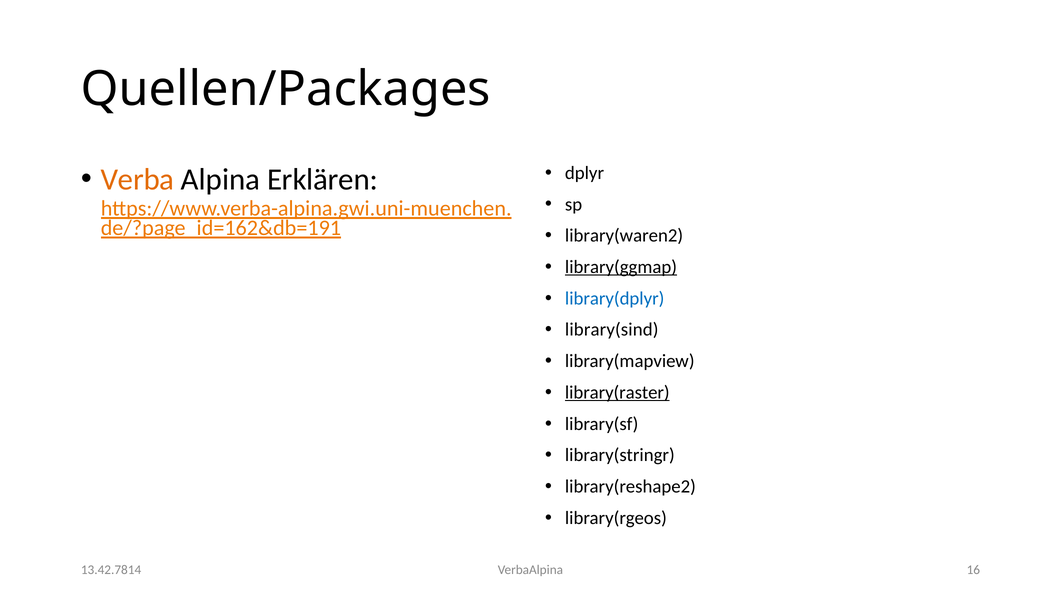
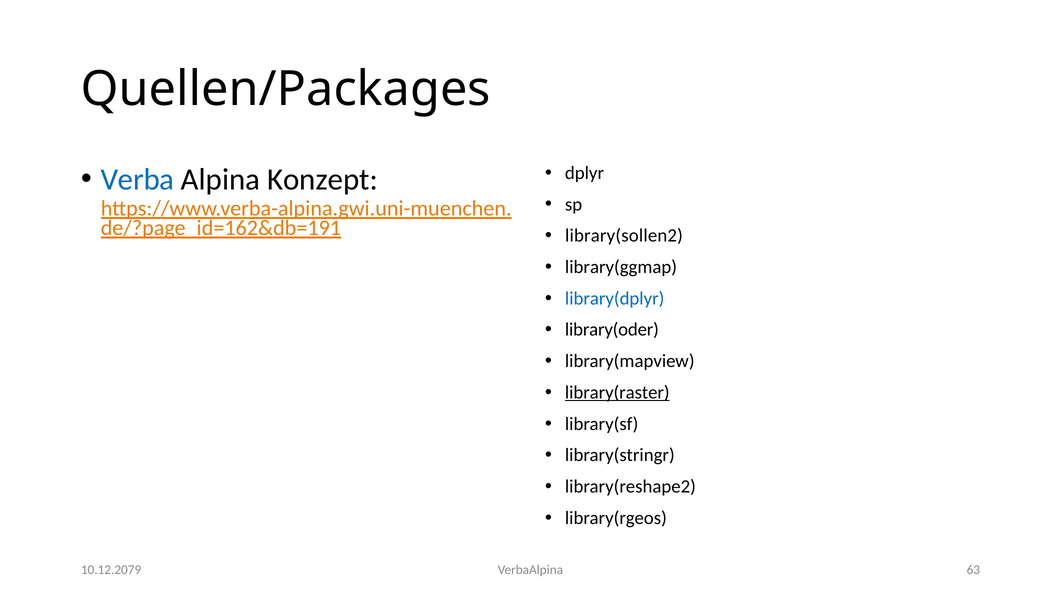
Verba colour: orange -> blue
Erklären: Erklären -> Konzept
library(waren2: library(waren2 -> library(sollen2
library(ggmap underline: present -> none
library(sind: library(sind -> library(oder
16: 16 -> 63
13.42.7814: 13.42.7814 -> 10.12.2079
